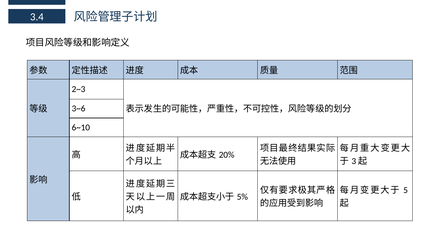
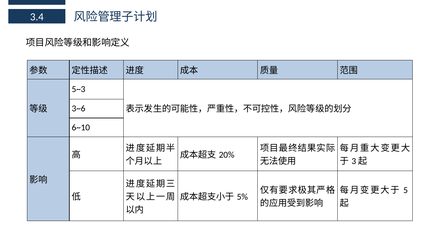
2~3: 2~3 -> 5~3
